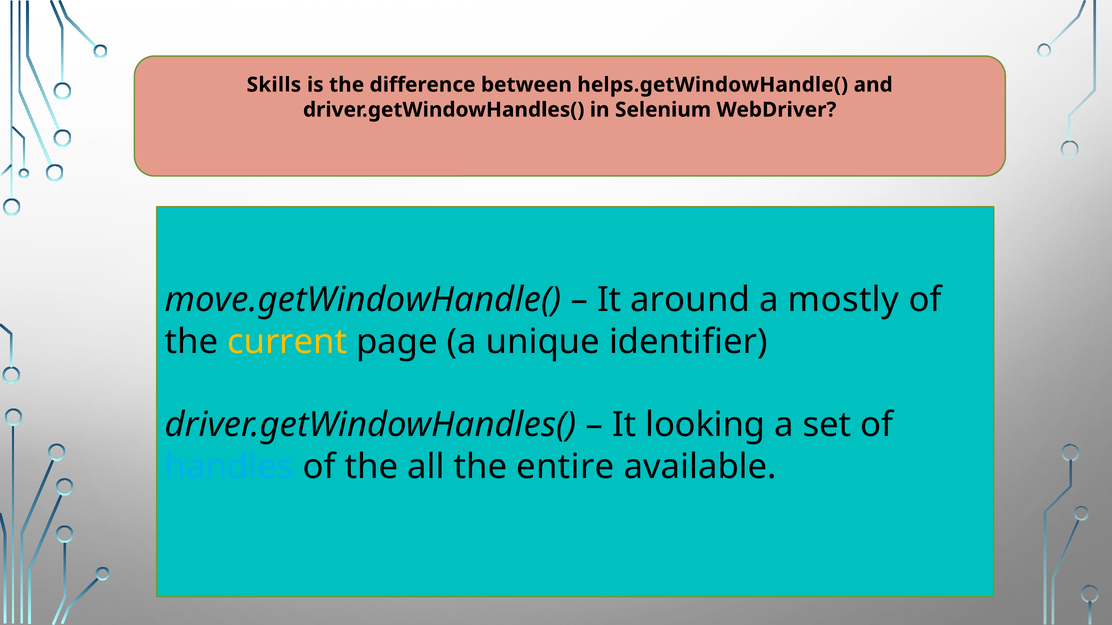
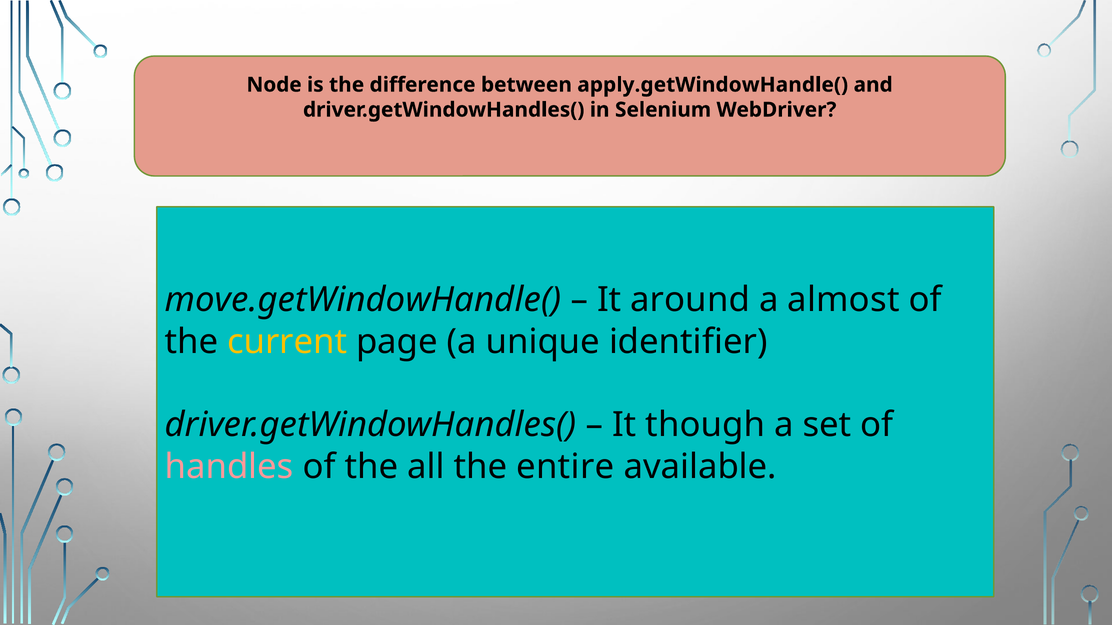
Skills: Skills -> Node
helps.getWindowHandle(: helps.getWindowHandle( -> apply.getWindowHandle(
mostly: mostly -> almost
looking: looking -> though
handles colour: light blue -> pink
